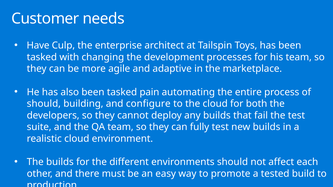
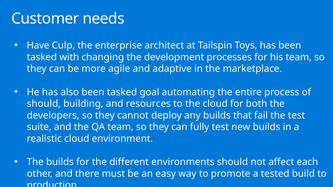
pain: pain -> goal
configure: configure -> resources
